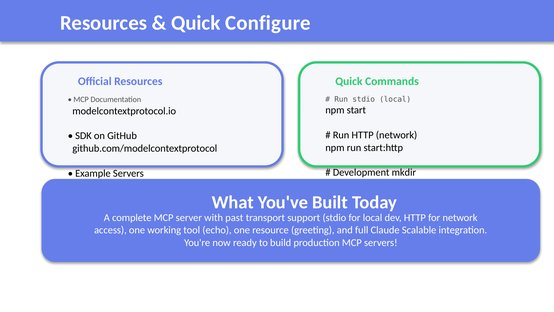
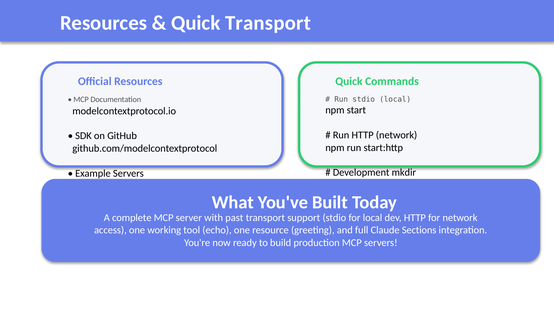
Quick Configure: Configure -> Transport
Scalable: Scalable -> Sections
